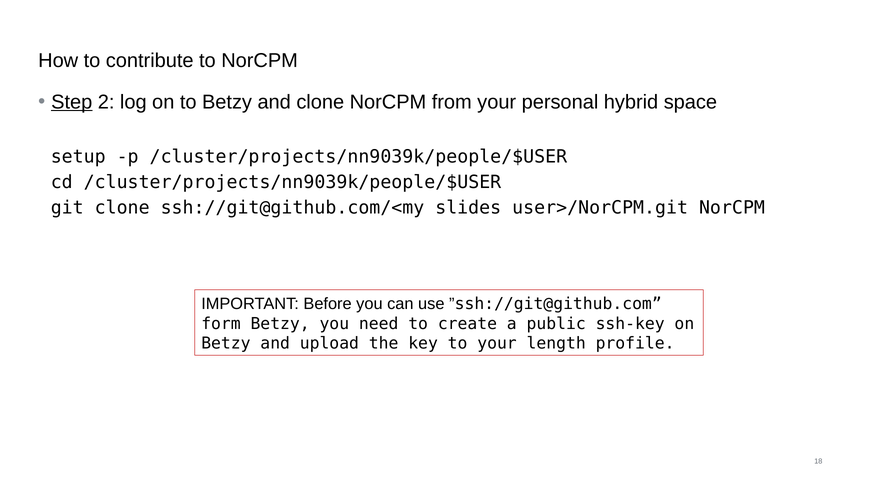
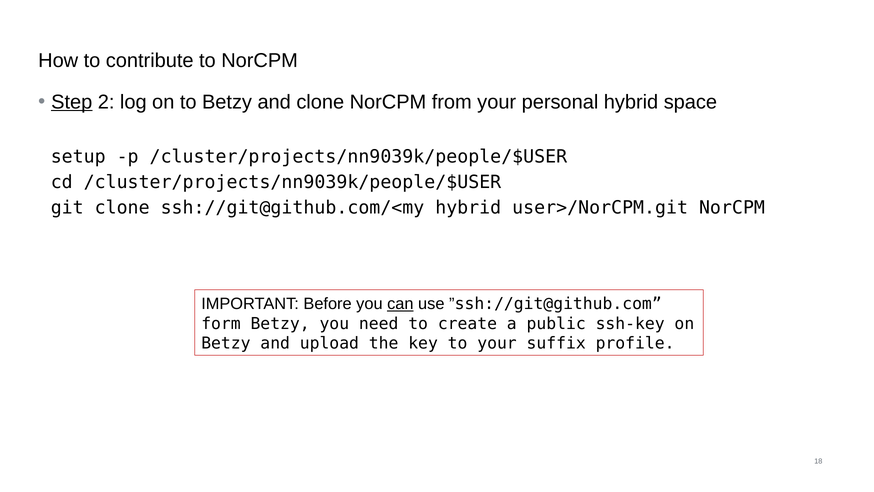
ssh://git@github.com/<my slides: slides -> hybrid
can underline: none -> present
length: length -> suffix
